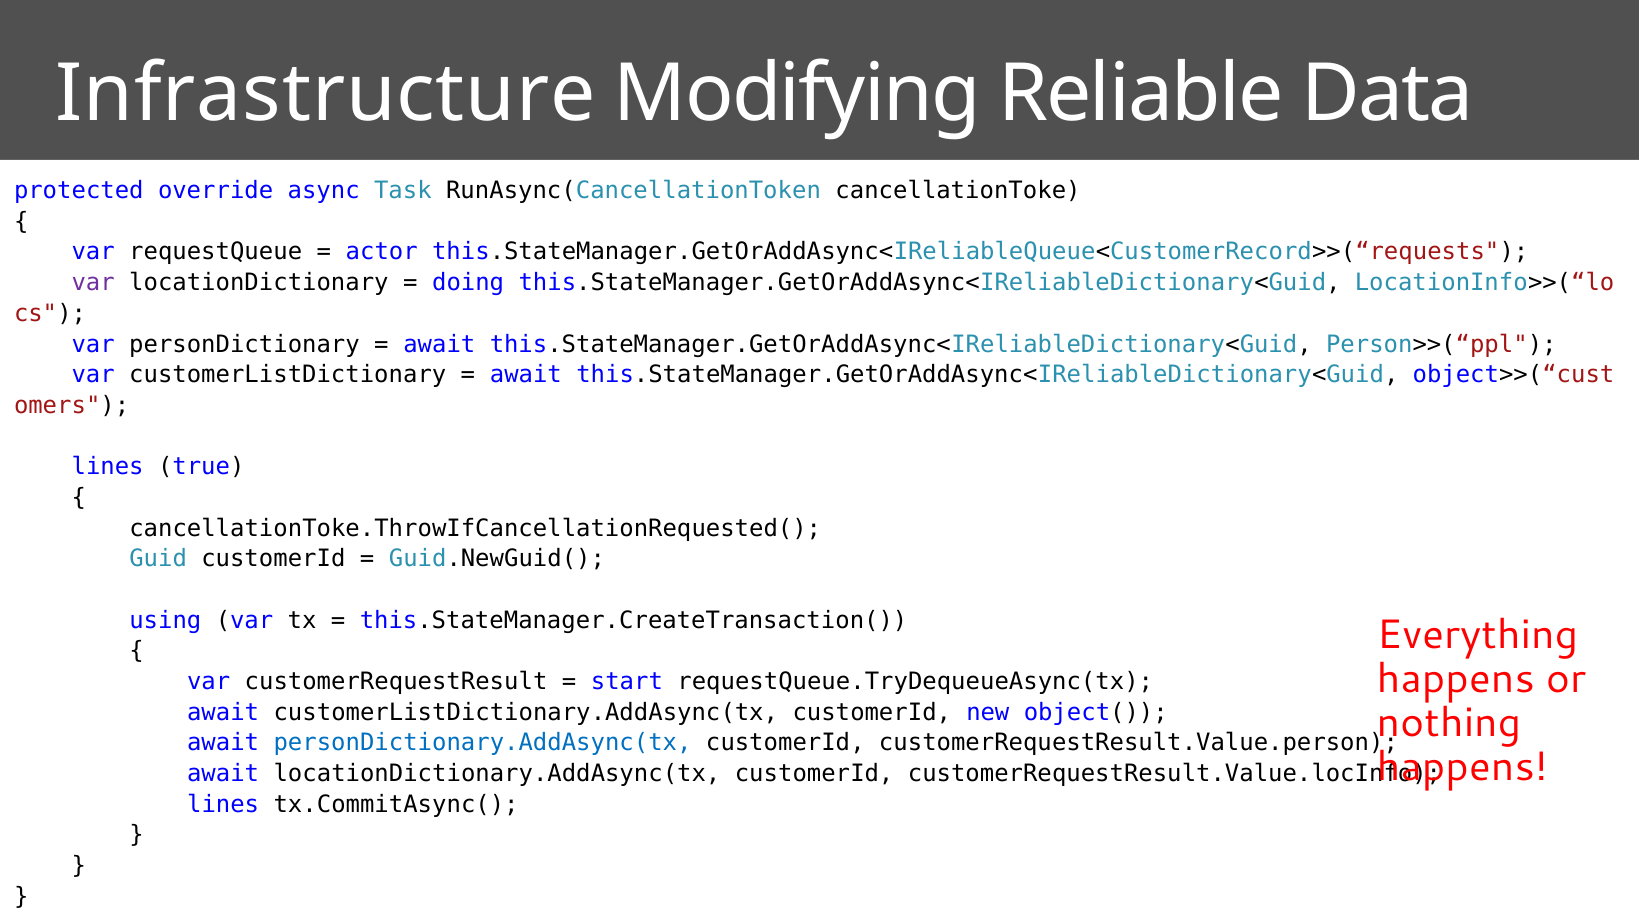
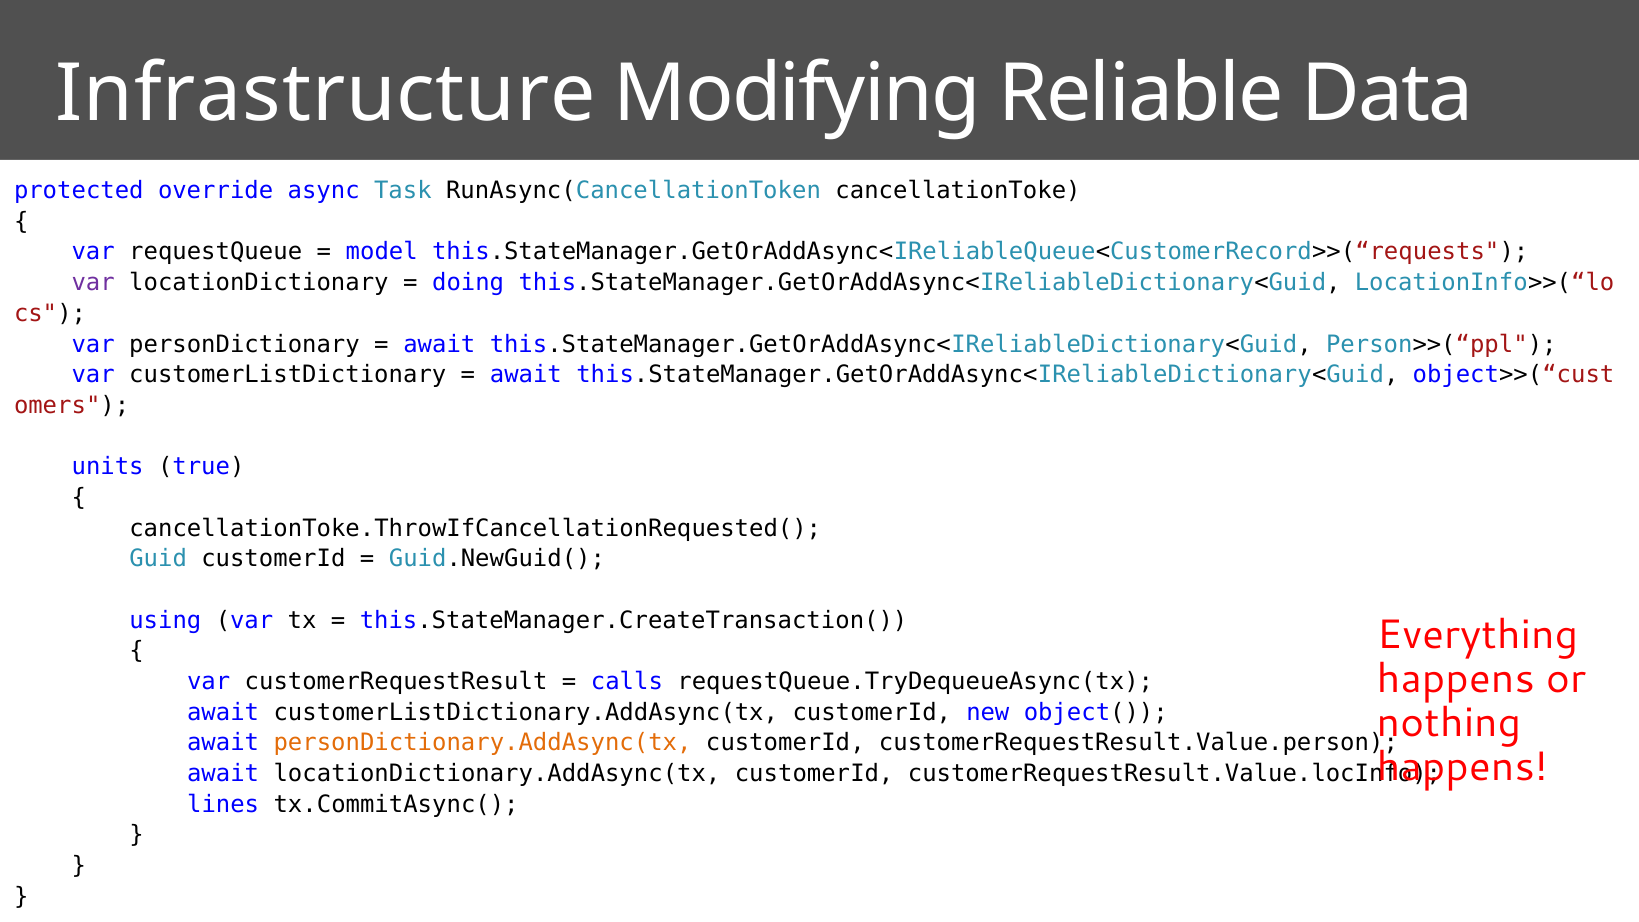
actor: actor -> model
lines at (108, 467): lines -> units
start: start -> calls
personDictionary.AddAsync(tx colour: blue -> orange
